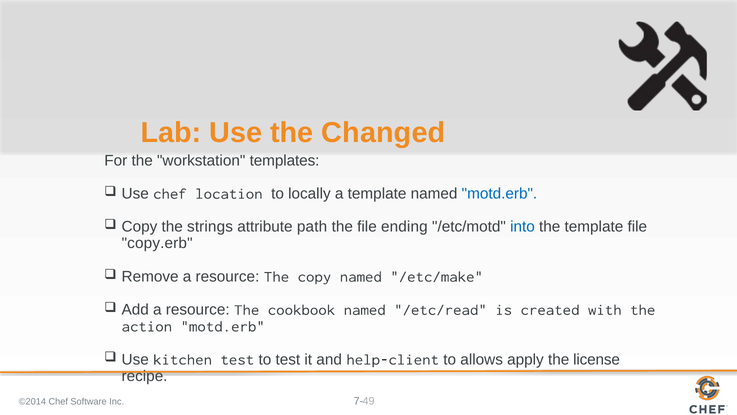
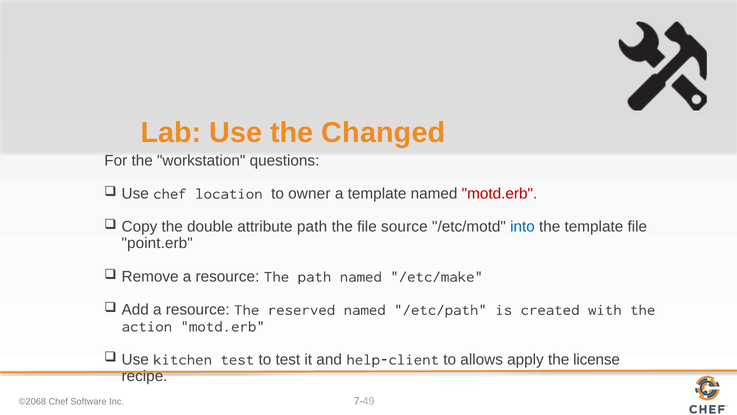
templates: templates -> questions
locally: locally -> owner
motd.erb at (499, 193) colour: blue -> red
strings: strings -> double
ending: ending -> source
copy.erb: copy.erb -> point.erb
The copy: copy -> path
cookbook: cookbook -> reserved
/etc/read: /etc/read -> /etc/path
©2014: ©2014 -> ©2068
